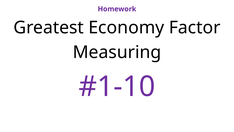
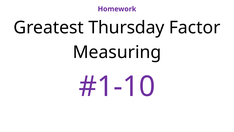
Economy: Economy -> Thursday
